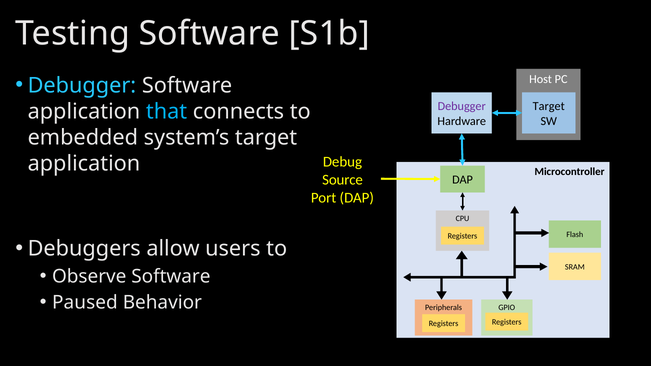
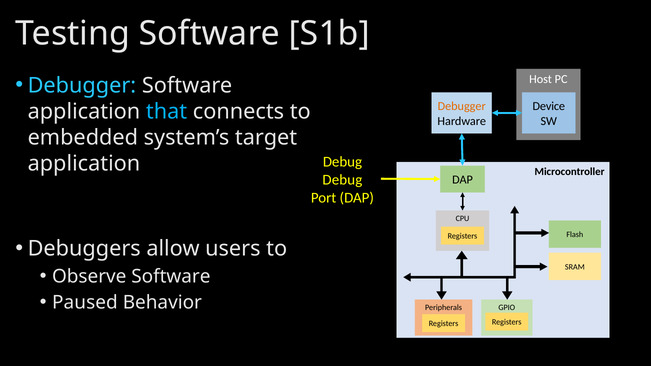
Debugger at (462, 106) colour: purple -> orange
Target at (549, 106): Target -> Device
Source at (343, 180): Source -> Debug
